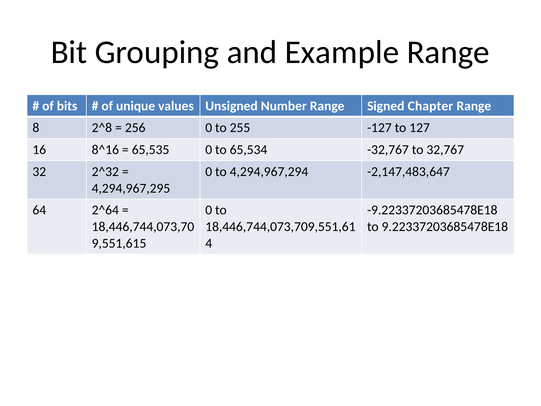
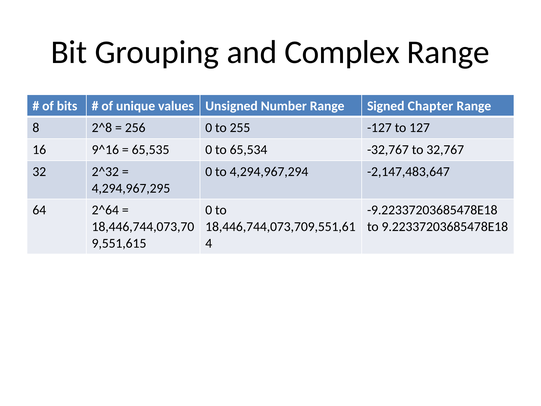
Example: Example -> Complex
8^16: 8^16 -> 9^16
